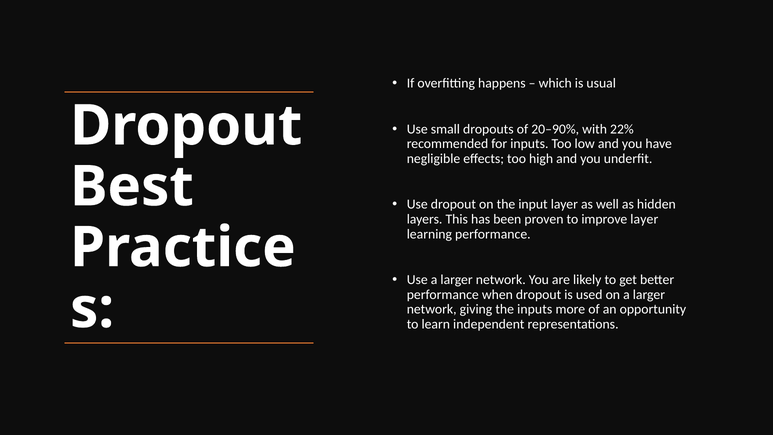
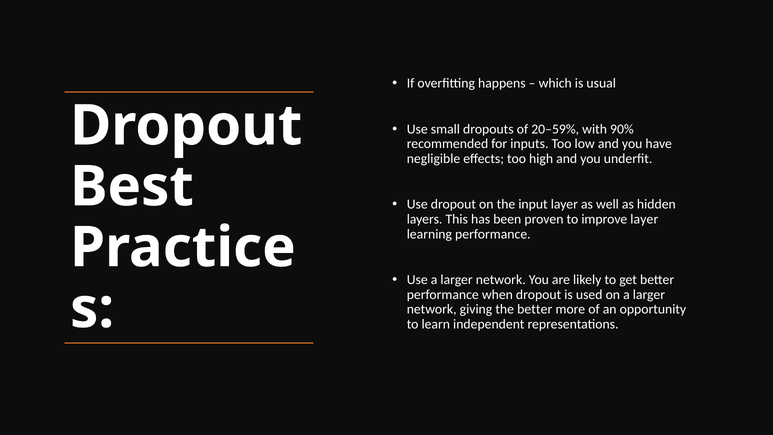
20–90%: 20–90% -> 20–59%
22%: 22% -> 90%
the inputs: inputs -> better
